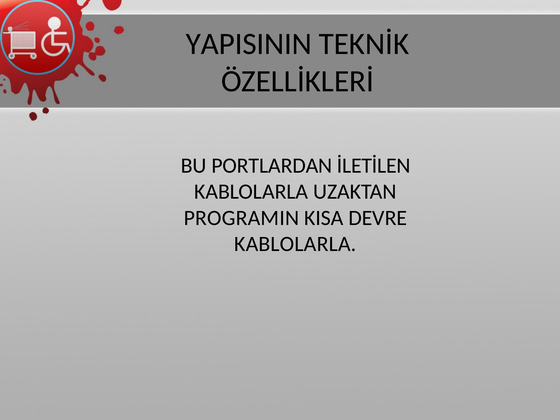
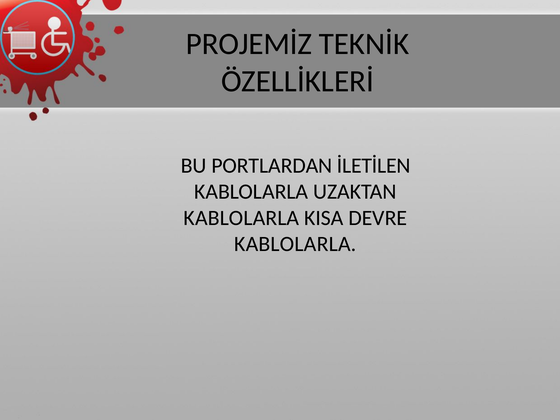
YAPISININ: YAPISININ -> PROJEMİZ
PROGRAMIN at (241, 218): PROGRAMIN -> KABLOLARLA
